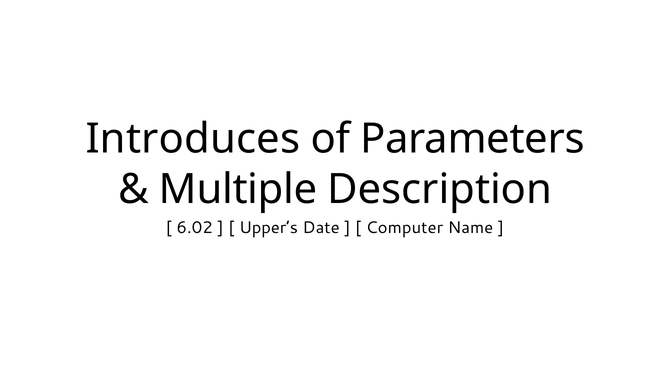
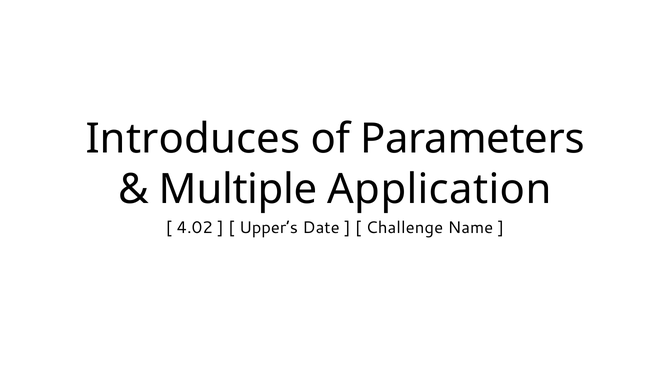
Description: Description -> Application
6.02: 6.02 -> 4.02
Computer: Computer -> Challenge
